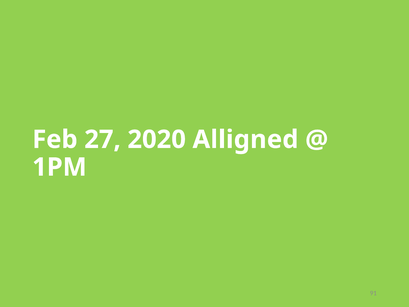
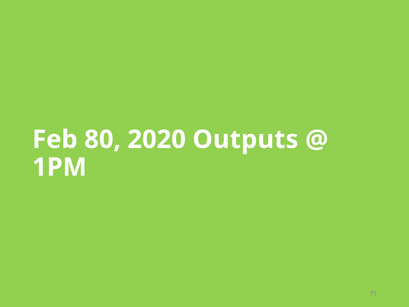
27: 27 -> 80
Alligned: Alligned -> Outputs
